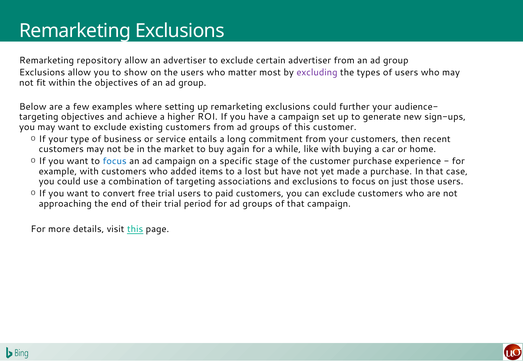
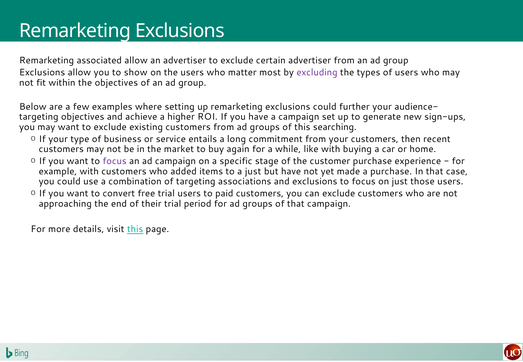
repository: repository -> associated
this customer: customer -> searching
focus at (115, 161) colour: blue -> purple
a lost: lost -> just
